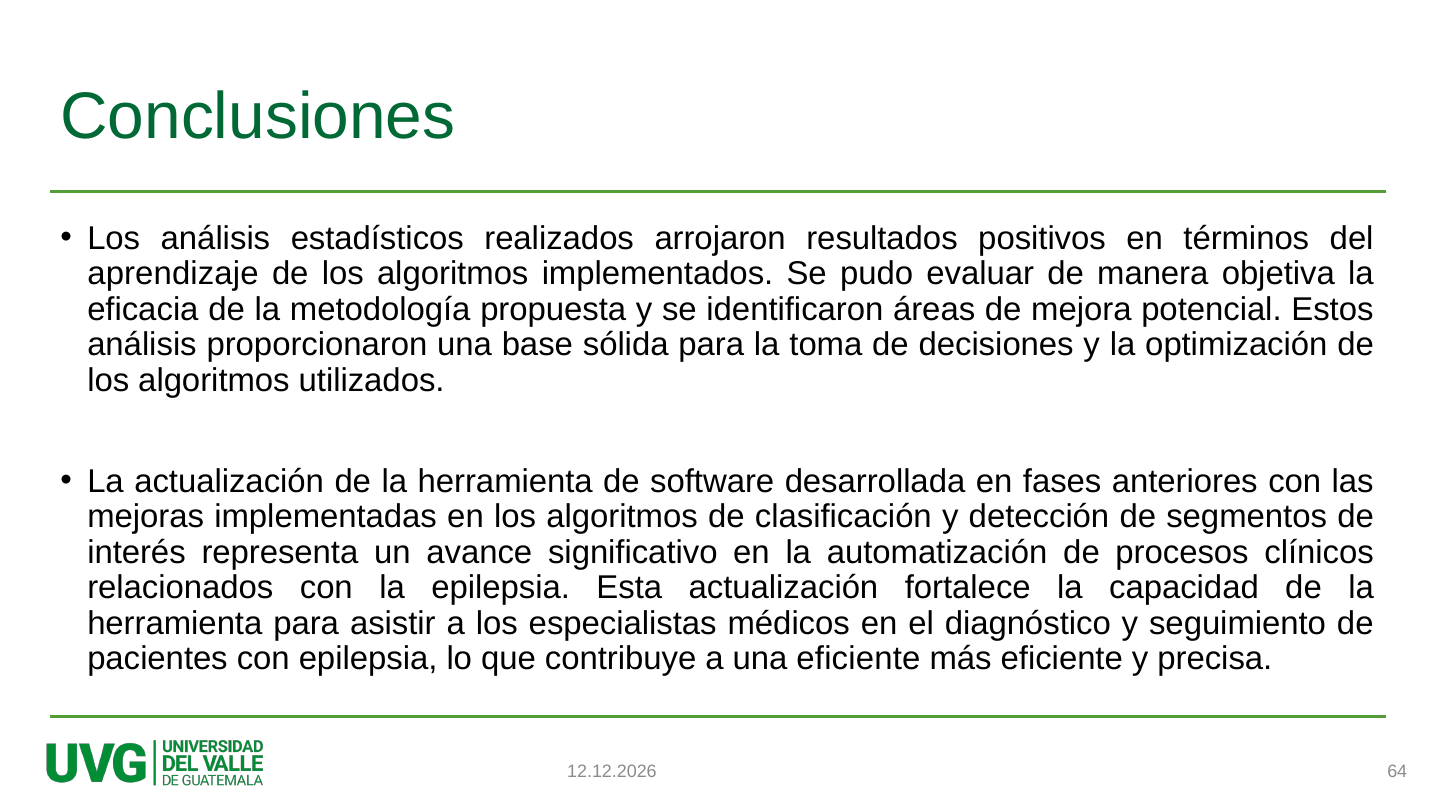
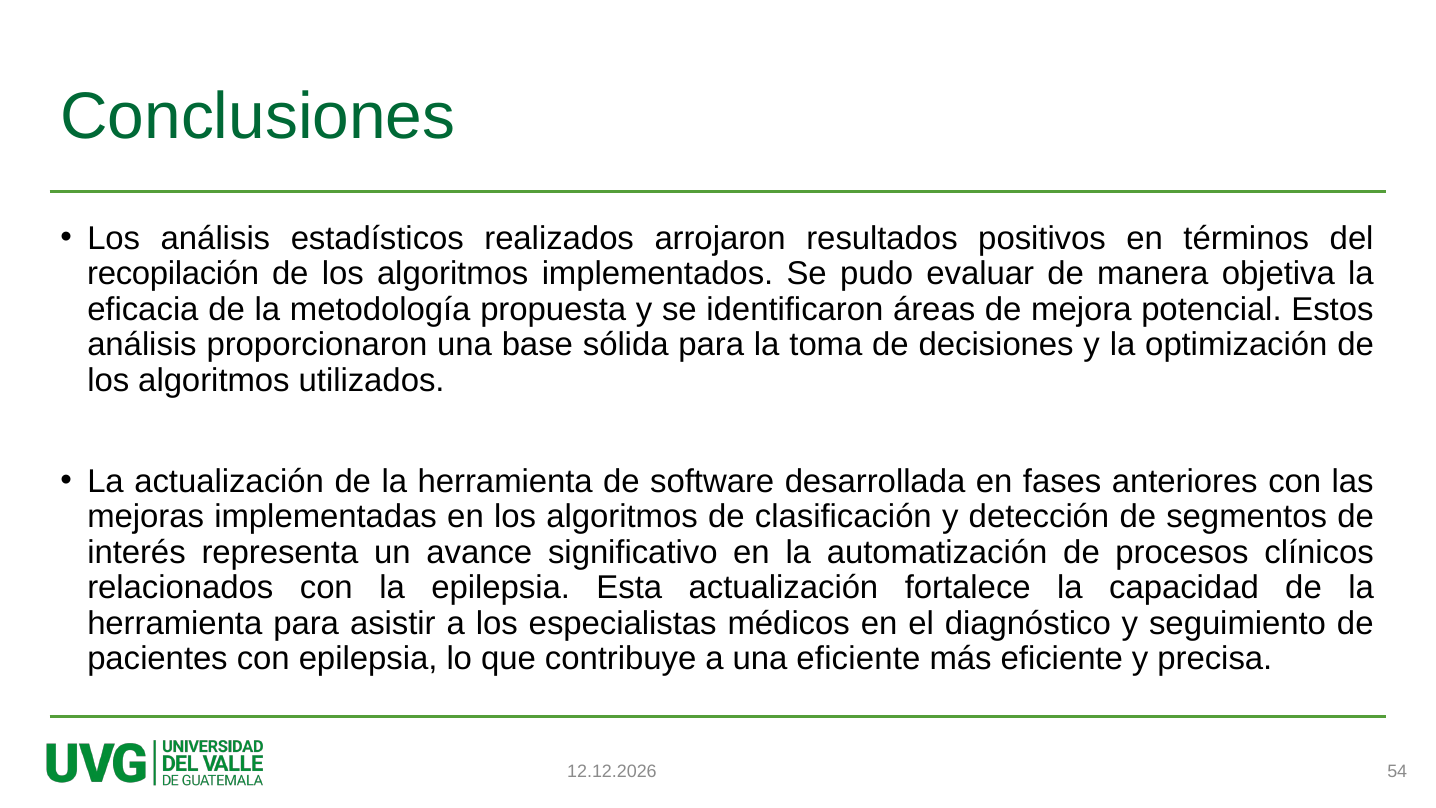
aprendizaje: aprendizaje -> recopilación
64: 64 -> 54
